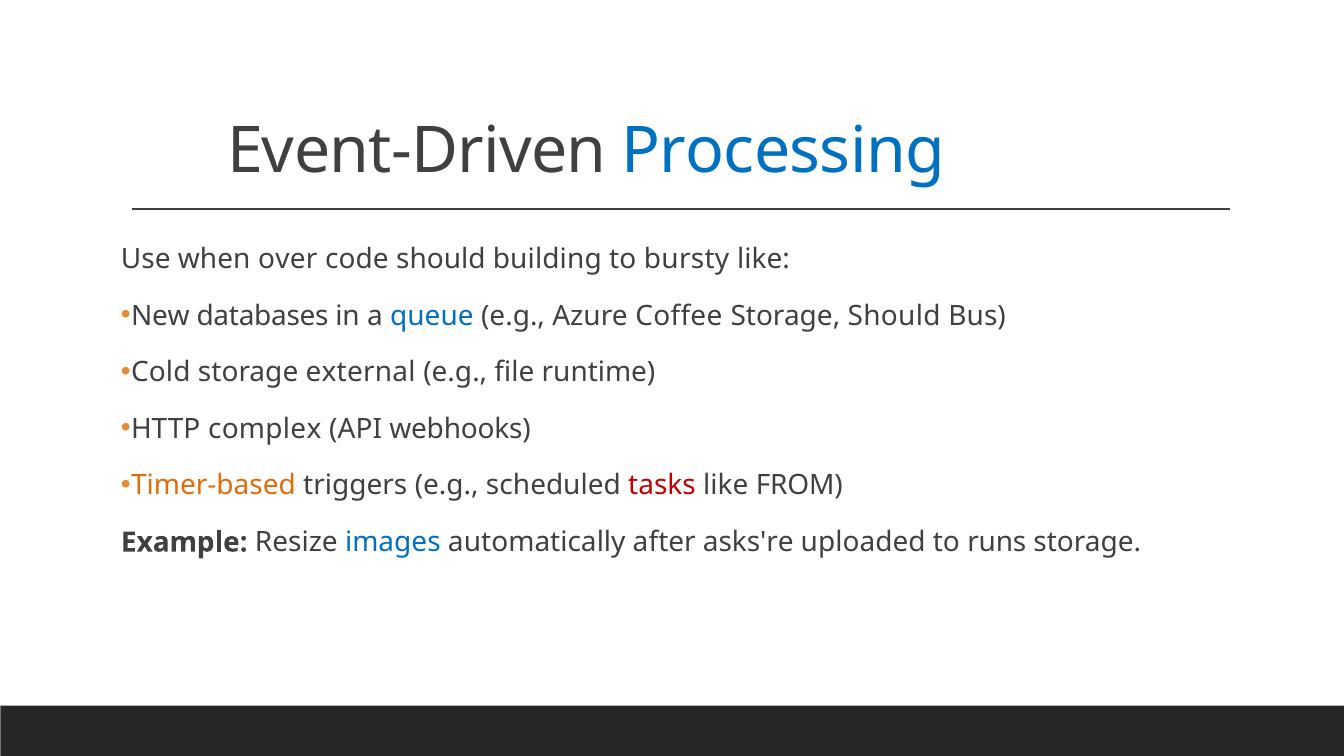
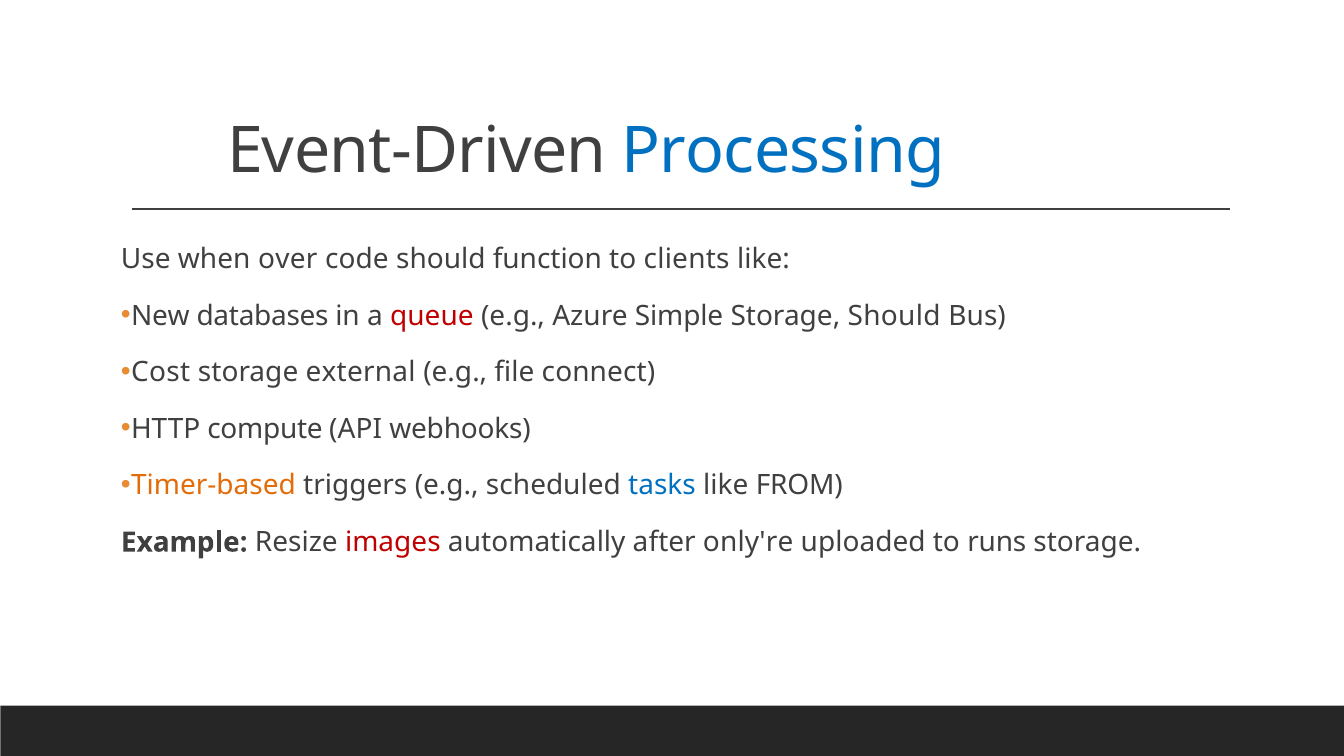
building: building -> function
bursty: bursty -> clients
queue colour: blue -> red
Coffee: Coffee -> Simple
Cold: Cold -> Cost
runtime: runtime -> connect
complex: complex -> compute
tasks colour: red -> blue
images colour: blue -> red
asks're: asks're -> only're
